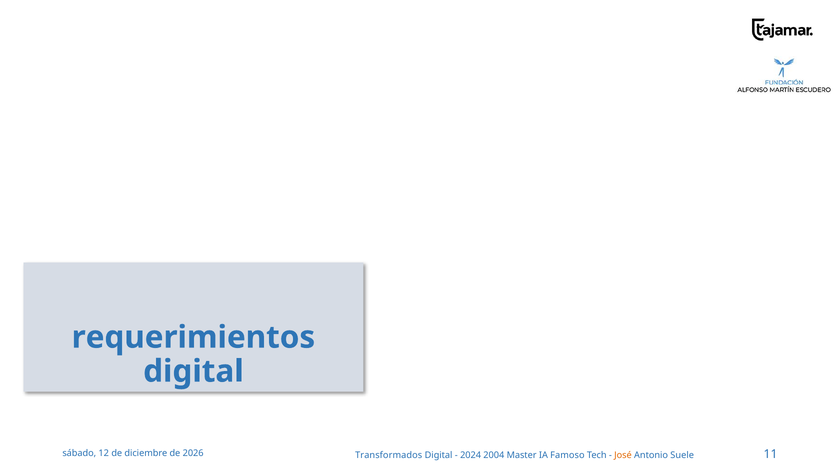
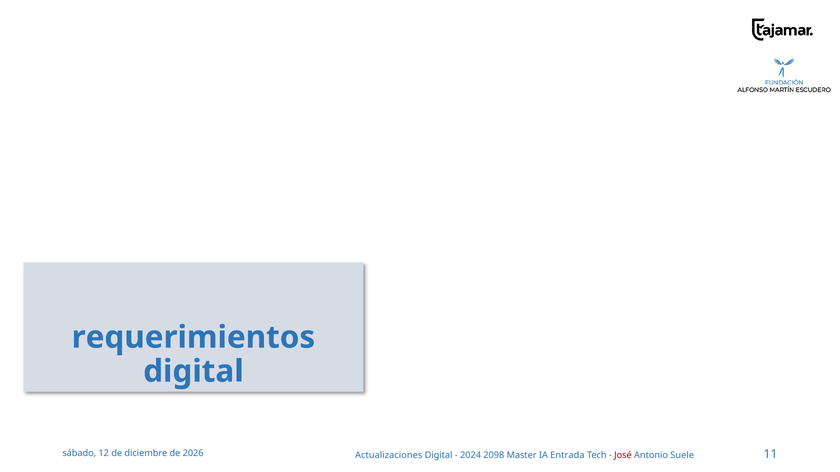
Transformados: Transformados -> Actualizaciones
2004: 2004 -> 2098
Famoso: Famoso -> Entrada
José colour: orange -> red
